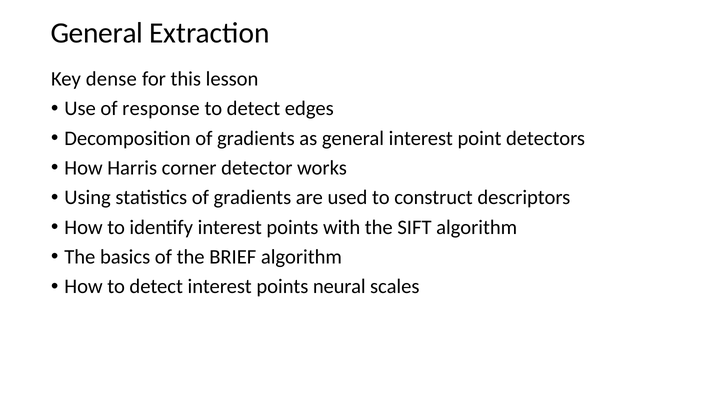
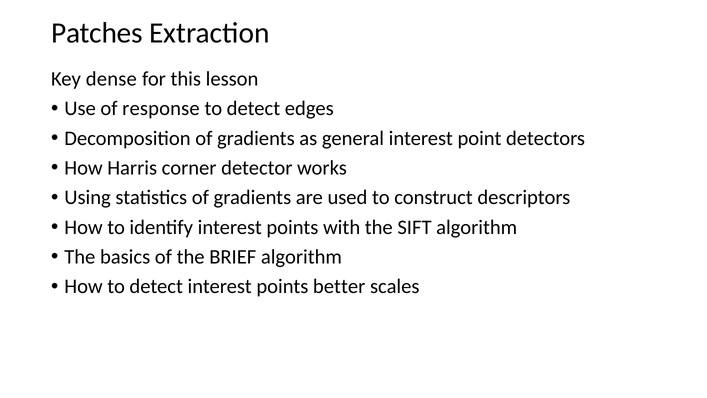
General at (97, 33): General -> Patches
neural: neural -> better
